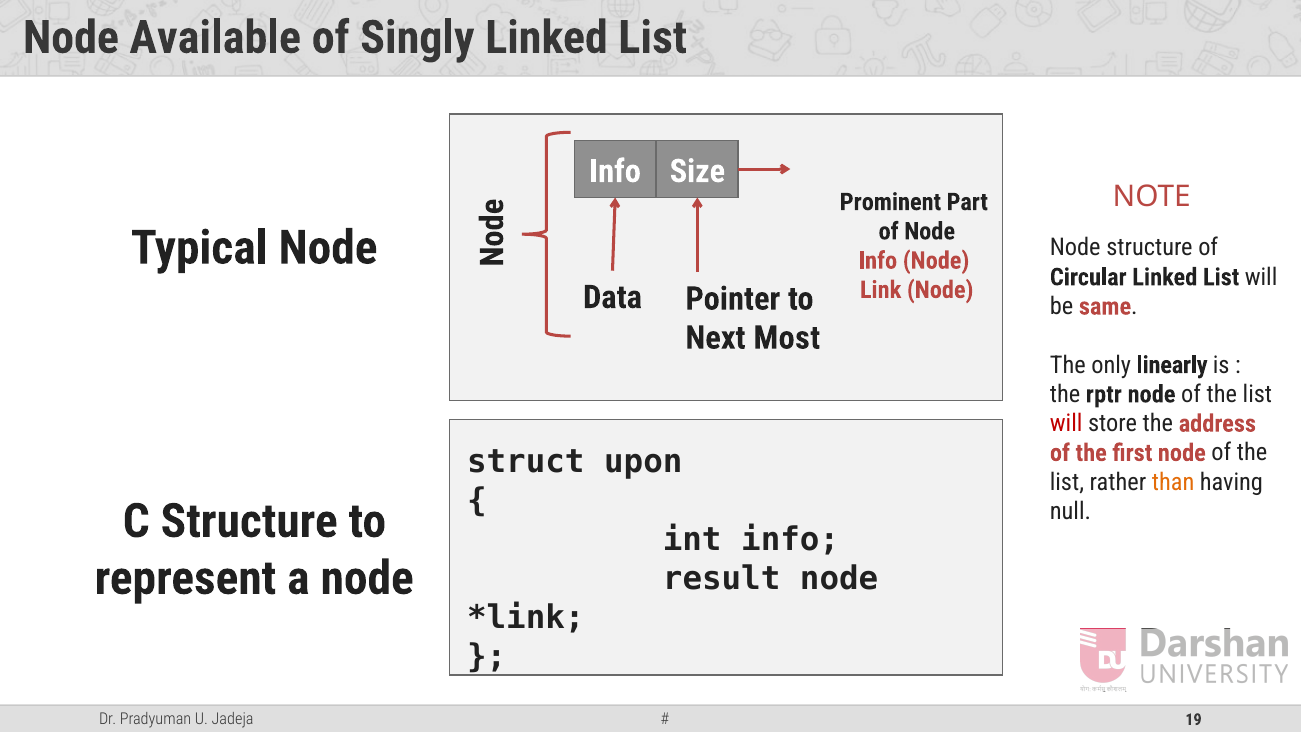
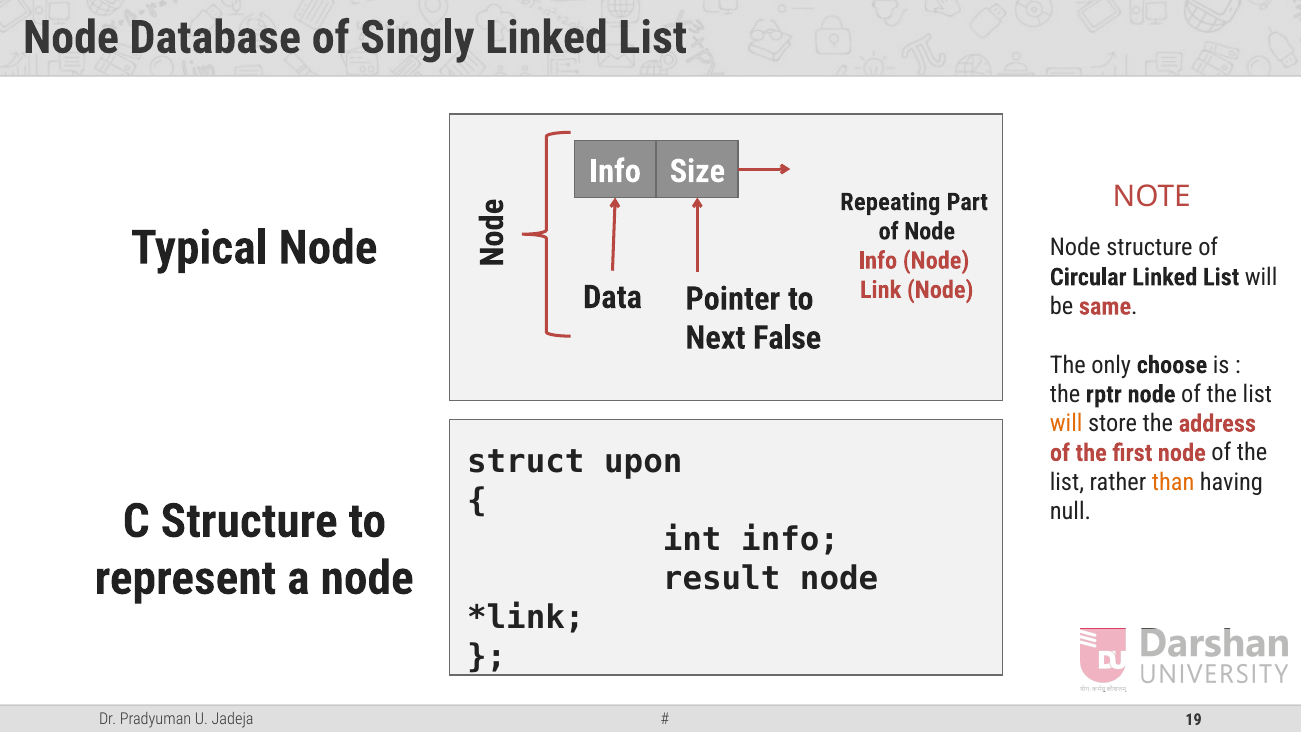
Available: Available -> Database
Prominent: Prominent -> Repeating
Most: Most -> False
linearly: linearly -> choose
will at (1066, 424) colour: red -> orange
